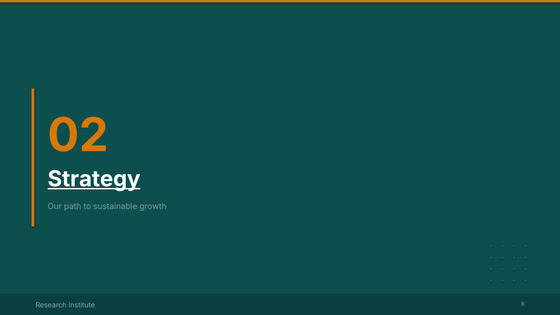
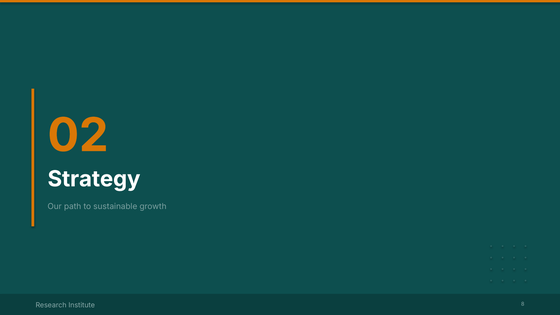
Strategy underline: present -> none
